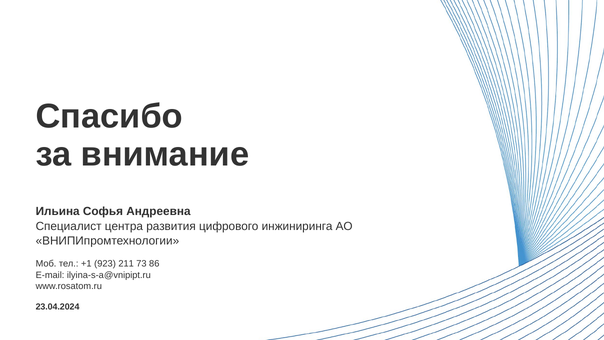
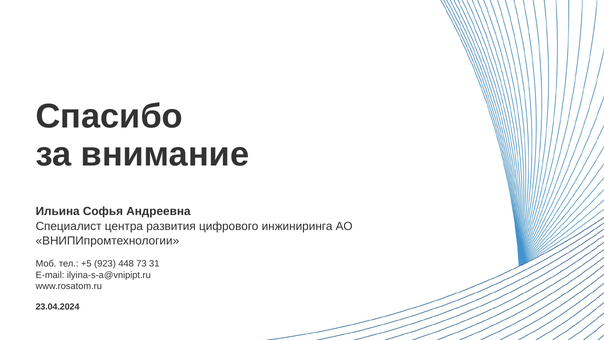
+1: +1 -> +5
211: 211 -> 448
86: 86 -> 31
